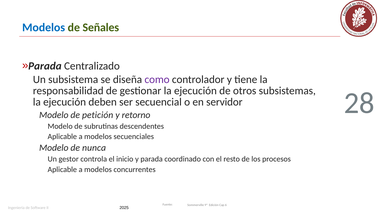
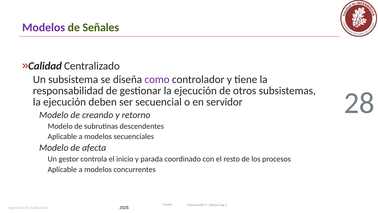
Modelos at (44, 28) colour: blue -> purple
Parada at (45, 66): Parada -> Calidad
petición: petición -> creando
nunca: nunca -> afecta
